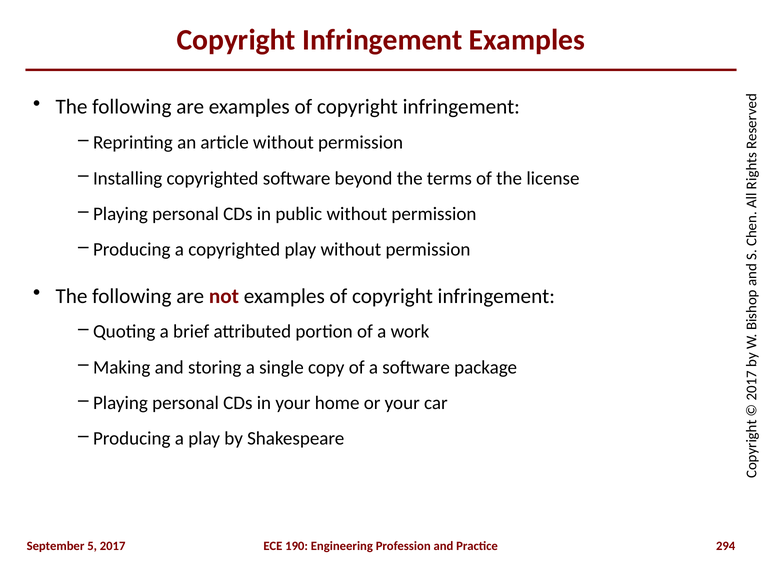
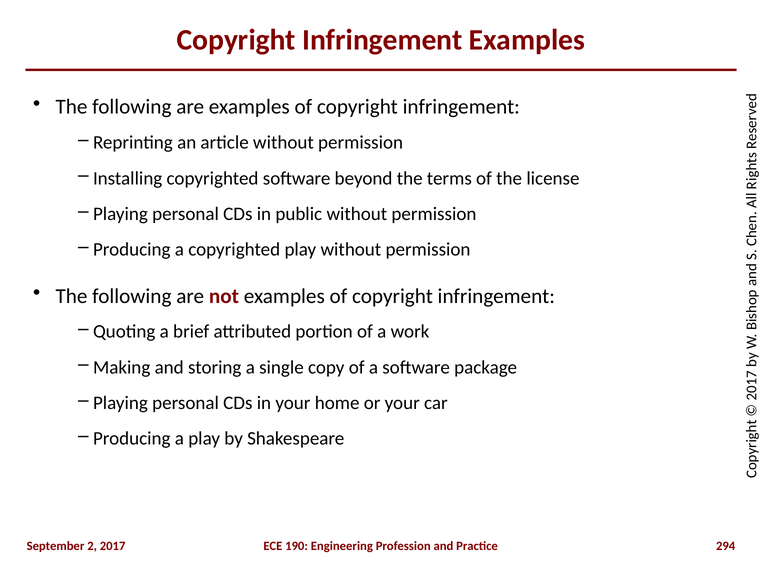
September 5: 5 -> 2
